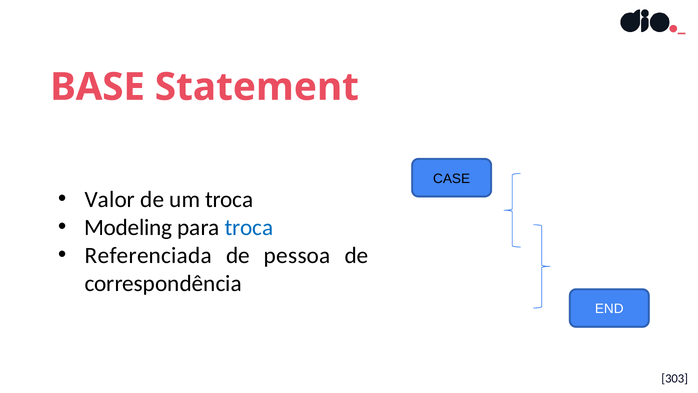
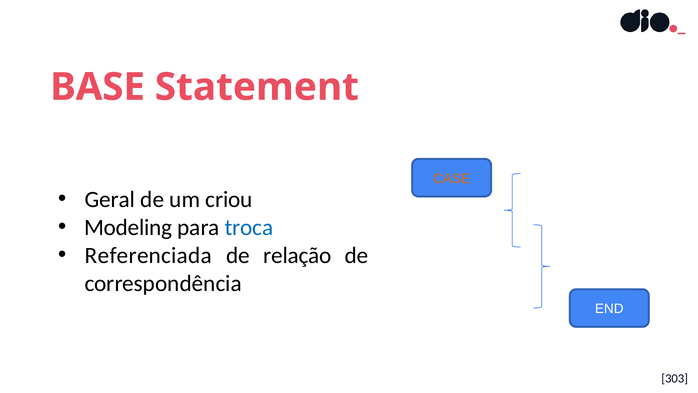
CASE colour: black -> orange
Valor: Valor -> Geral
um troca: troca -> criou
pessoa: pessoa -> relação
